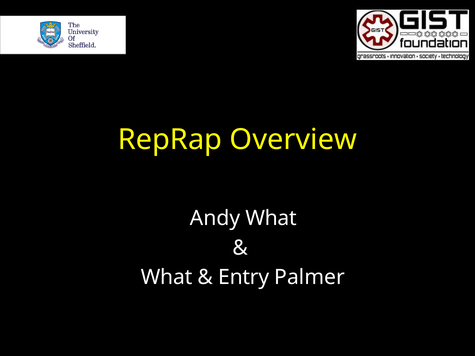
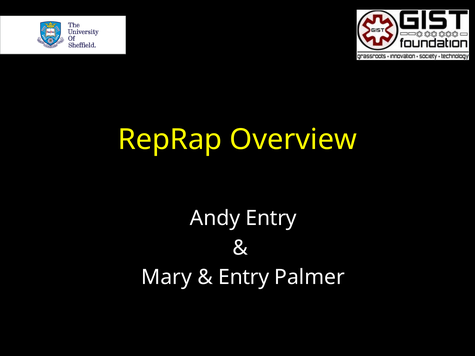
Andy What: What -> Entry
What at (167, 278): What -> Mary
